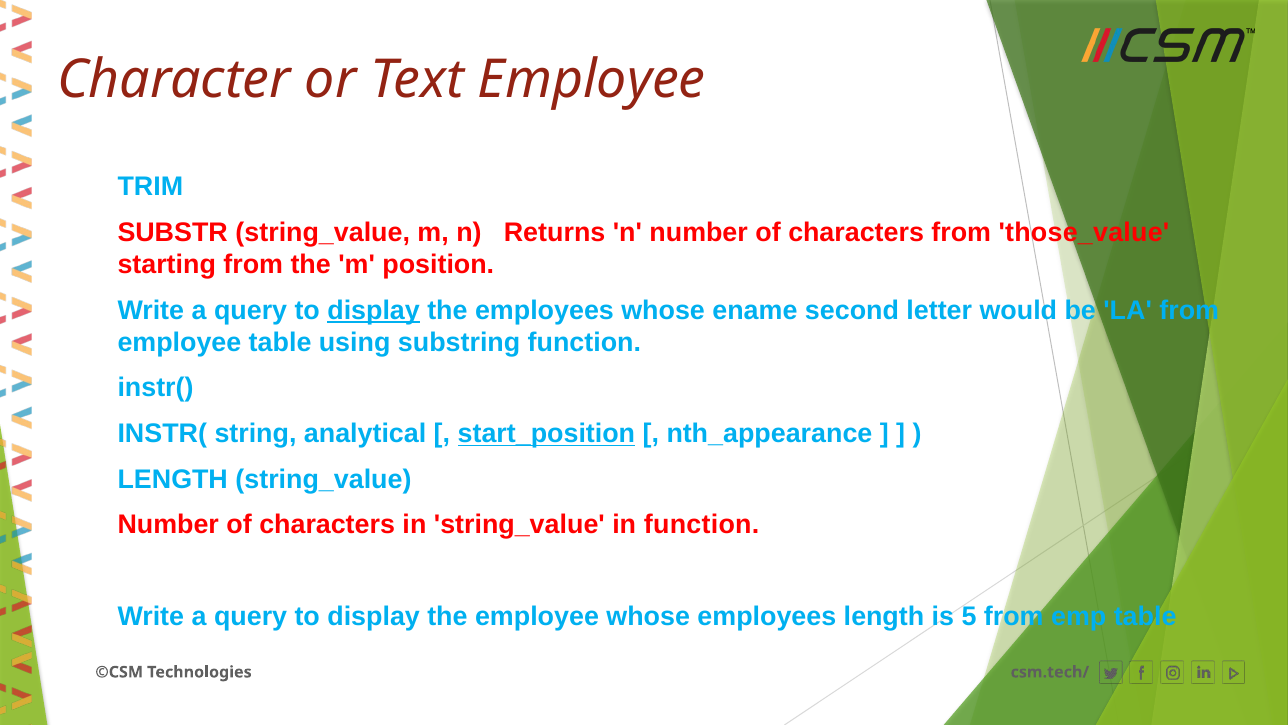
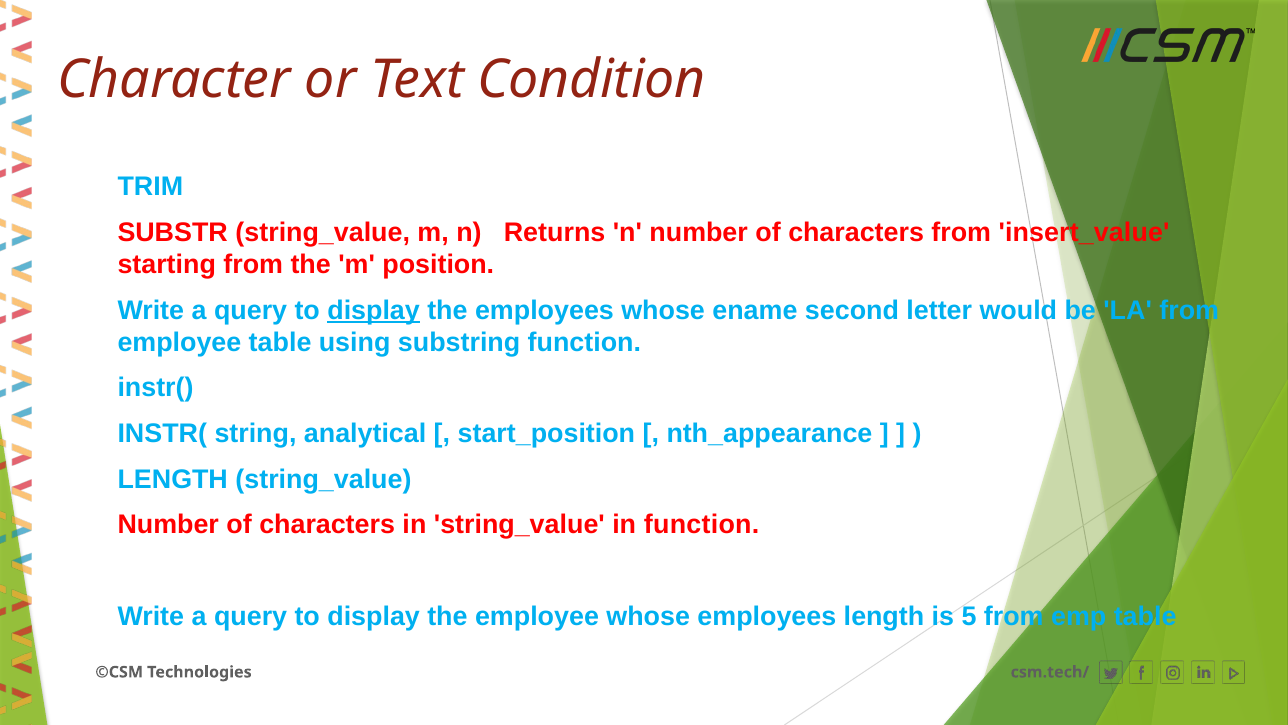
Text Employee: Employee -> Condition
those_value: those_value -> insert_value
start_position underline: present -> none
